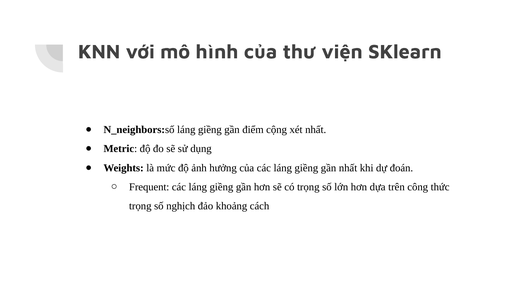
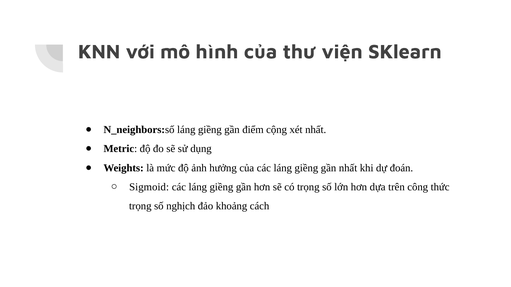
Frequent: Frequent -> Sigmoid
